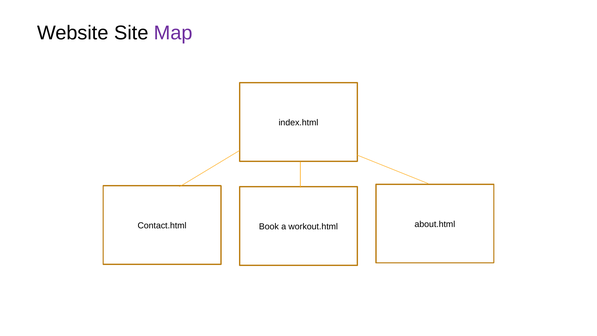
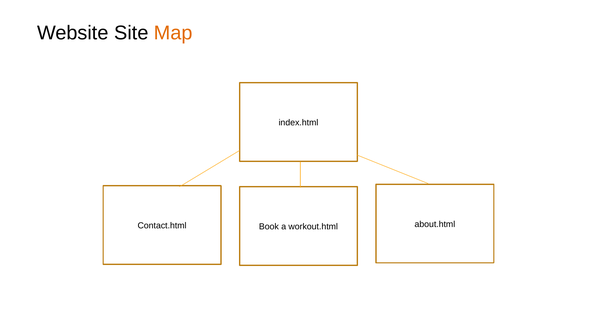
Map colour: purple -> orange
